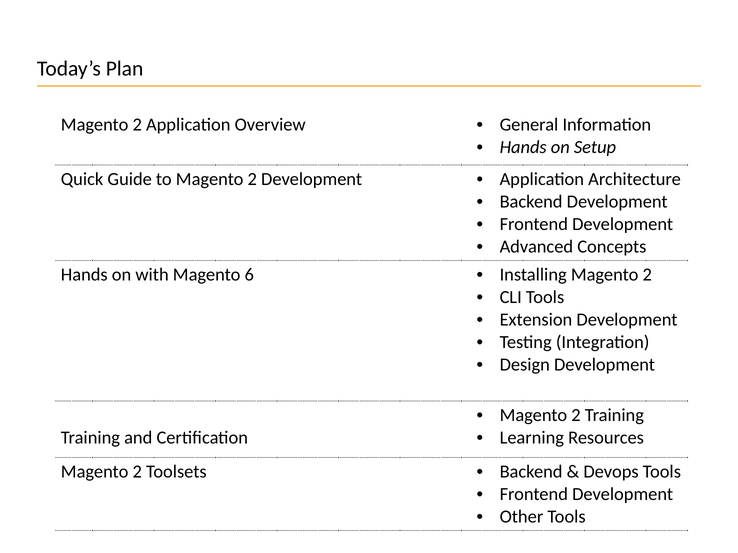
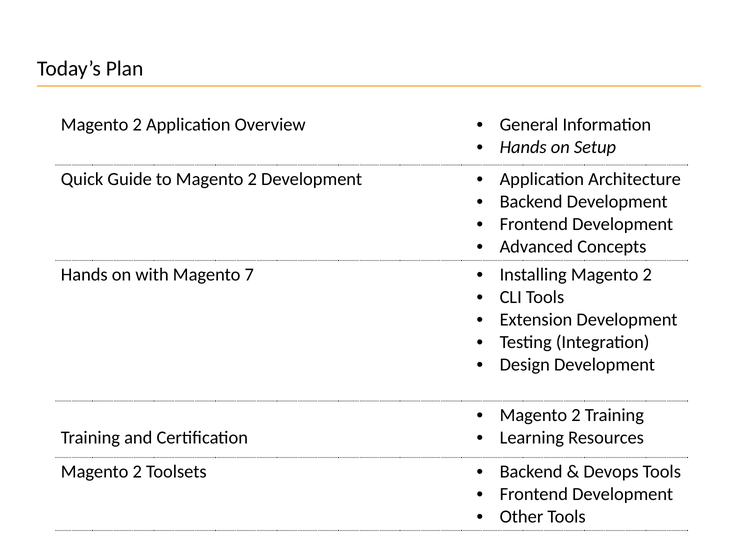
6: 6 -> 7
